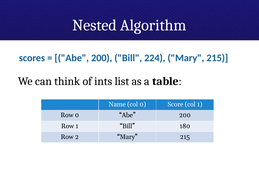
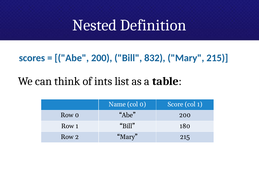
Algorithm: Algorithm -> Definition
224: 224 -> 832
